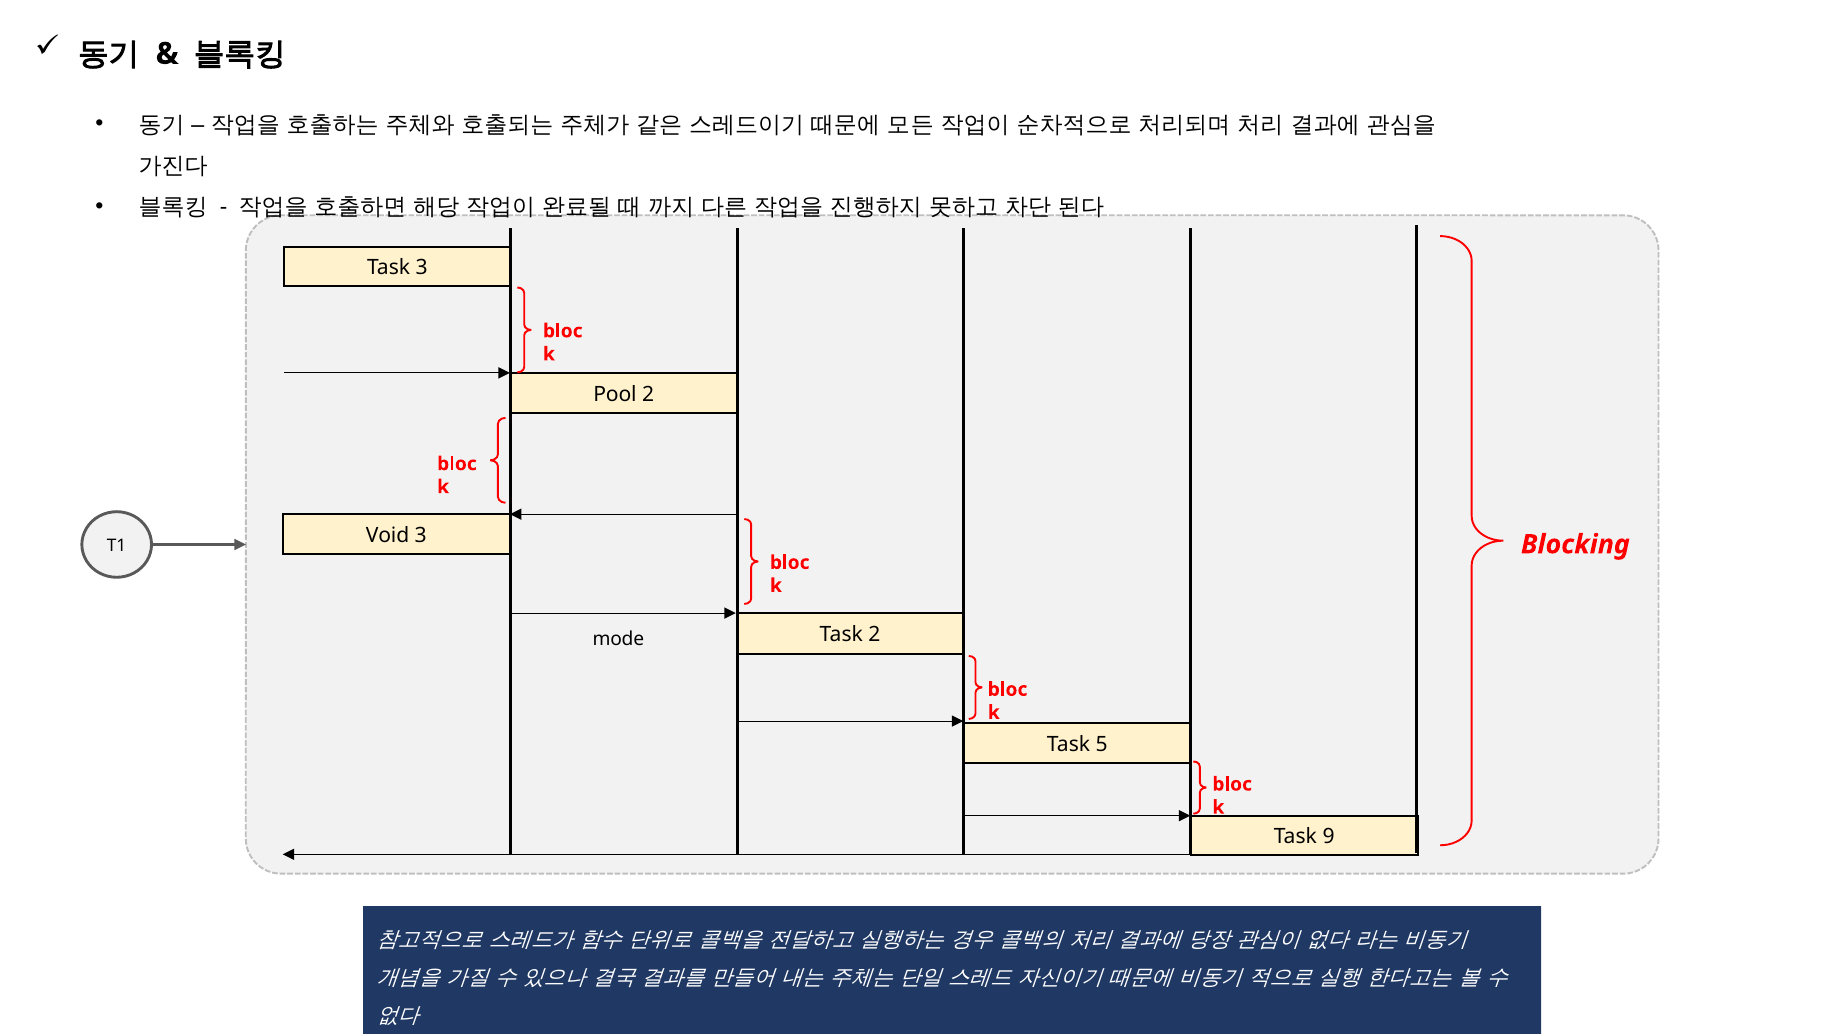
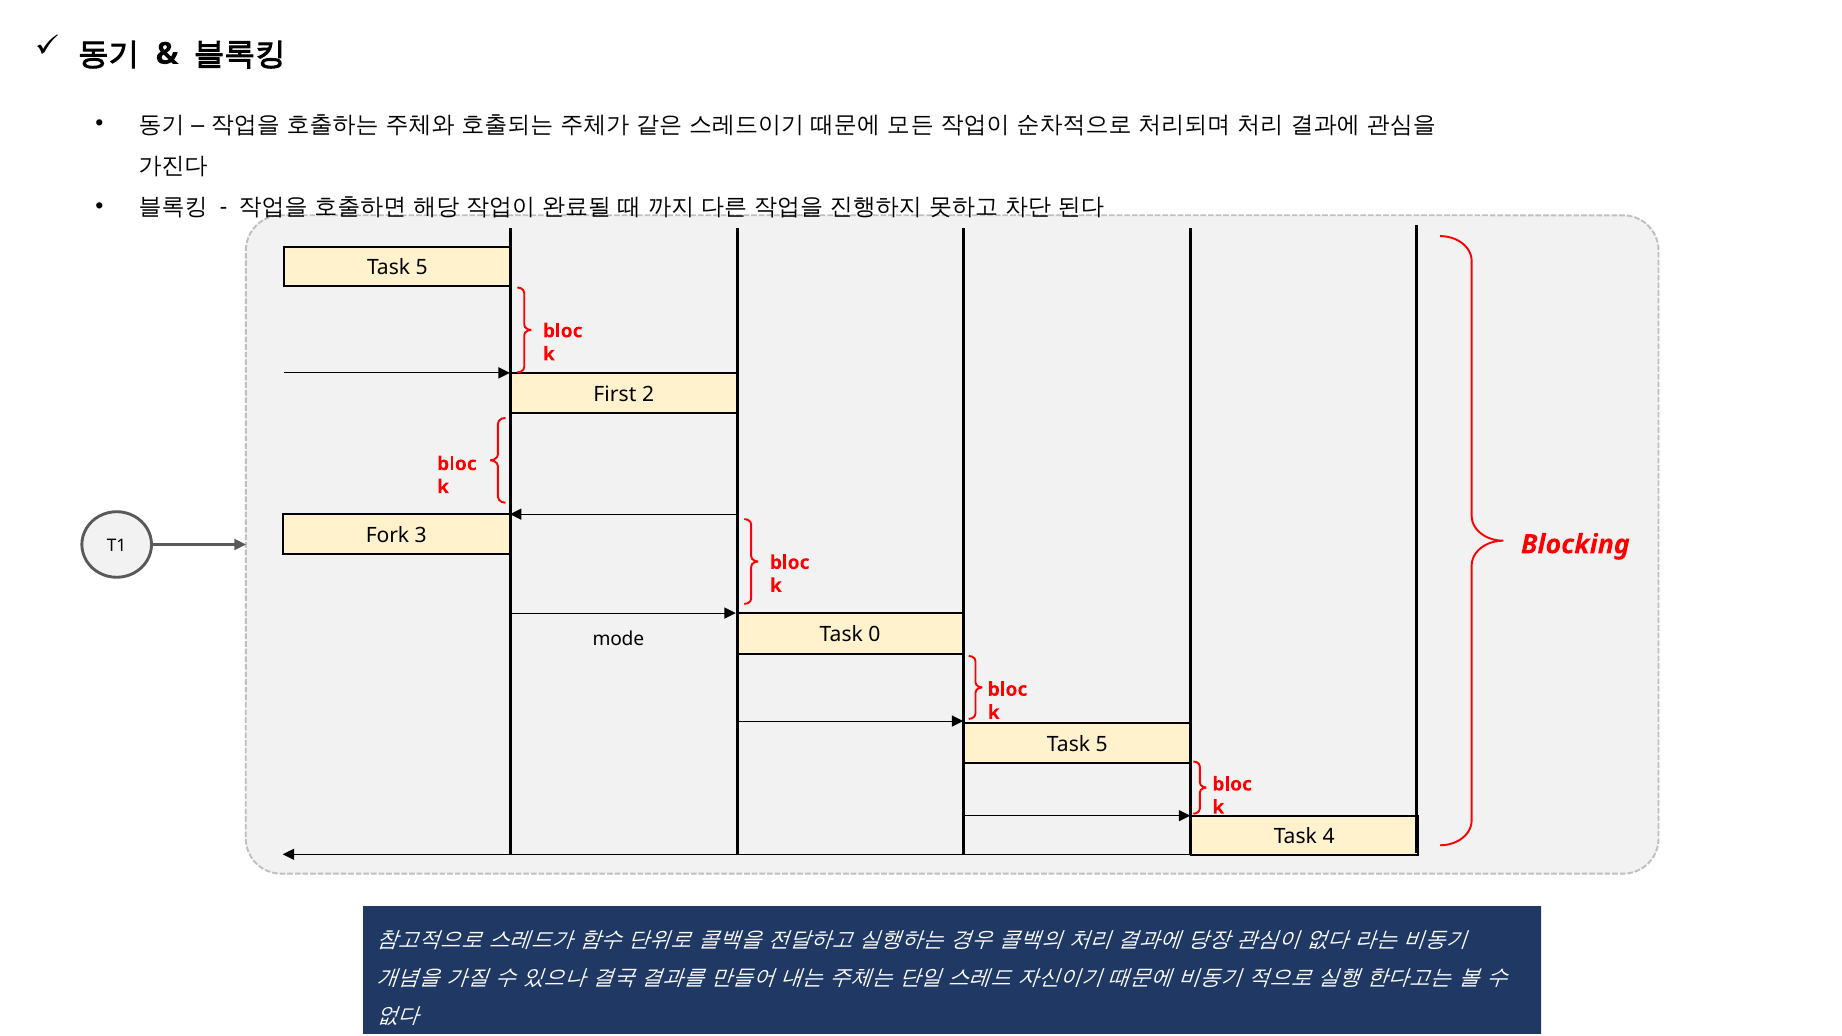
3 at (422, 268): 3 -> 5
Pool: Pool -> First
Void: Void -> Fork
Task 2: 2 -> 0
9: 9 -> 4
